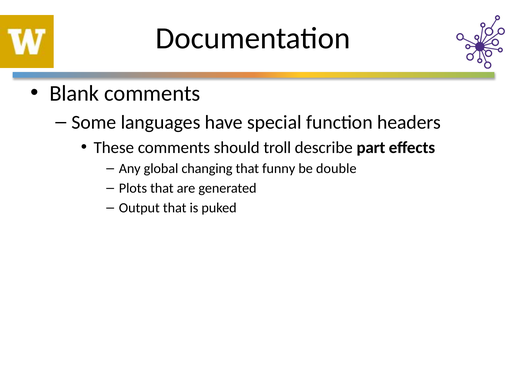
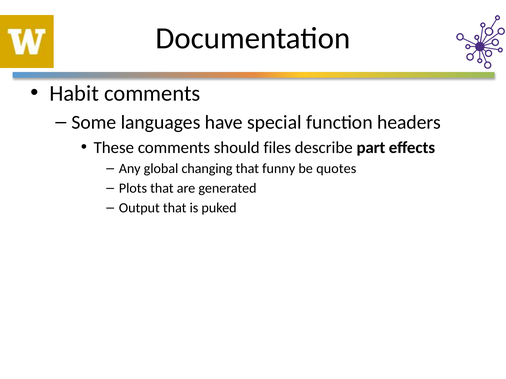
Blank: Blank -> Habit
troll: troll -> files
double: double -> quotes
